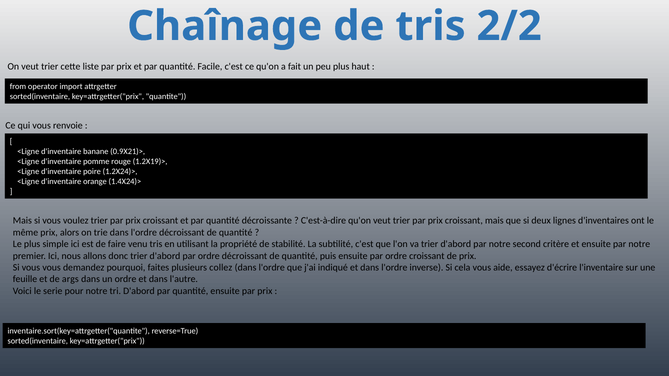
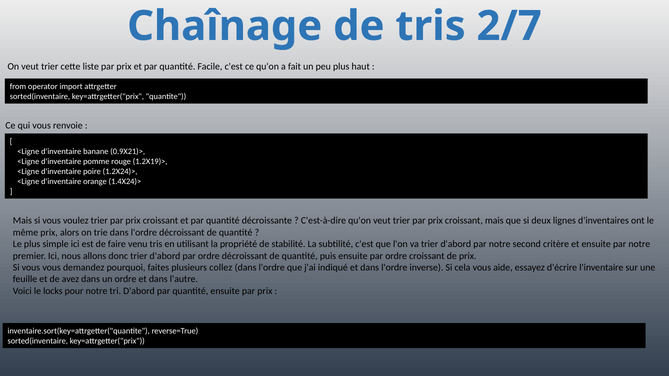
2/2: 2/2 -> 2/7
args: args -> avez
serie: serie -> locks
